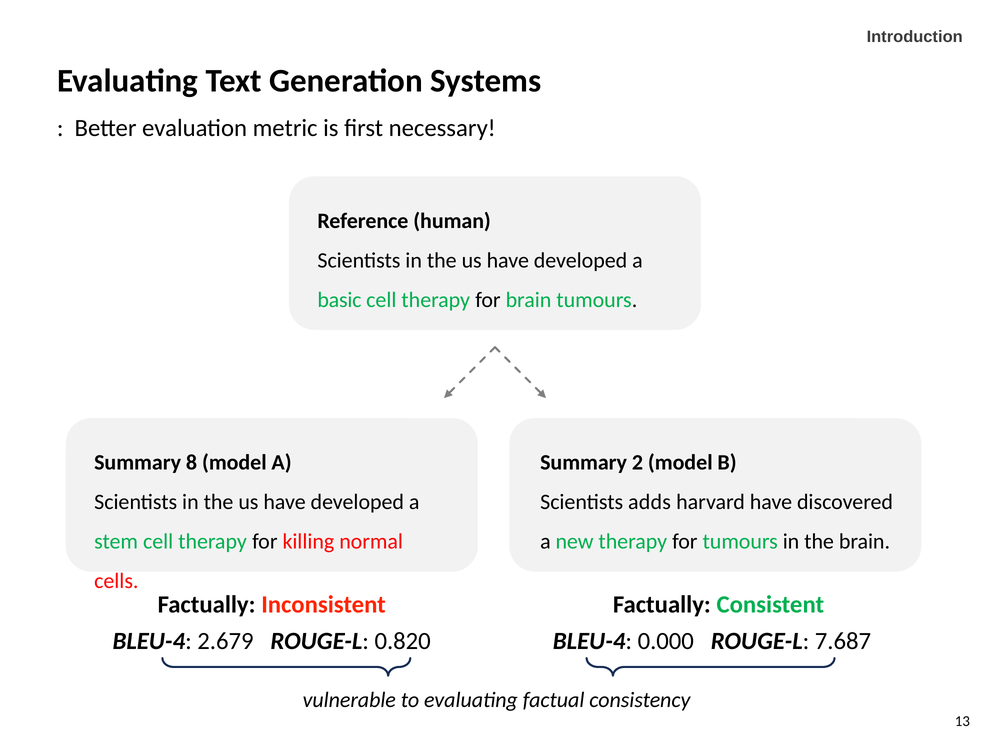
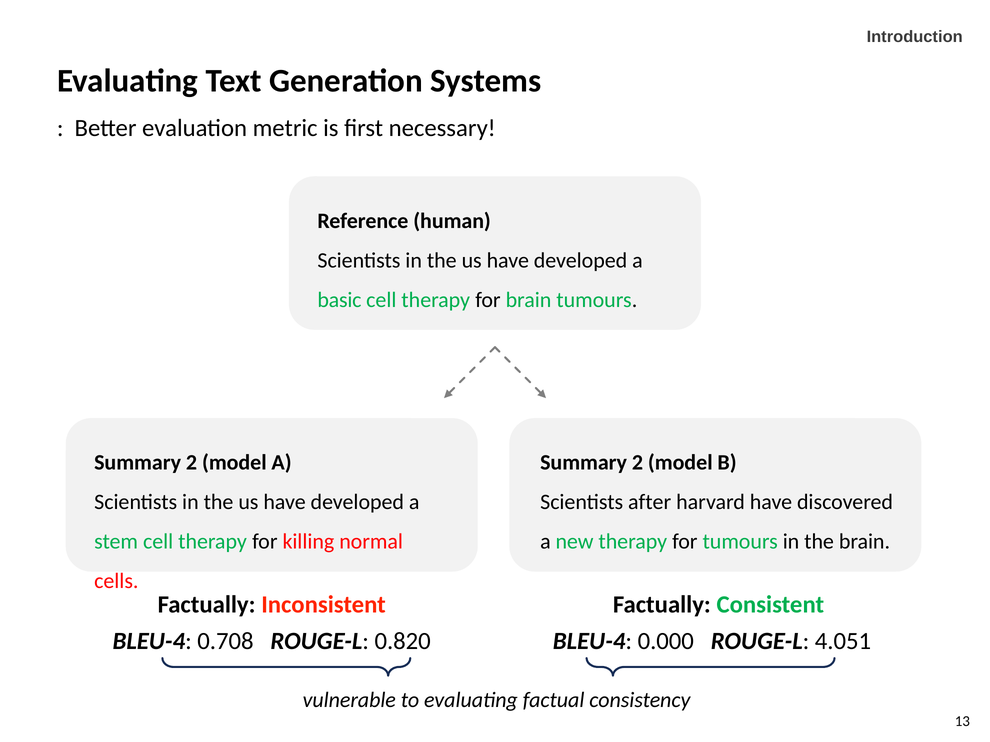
8 at (192, 463): 8 -> 2
adds: adds -> after
2.679: 2.679 -> 0.708
7.687: 7.687 -> 4.051
